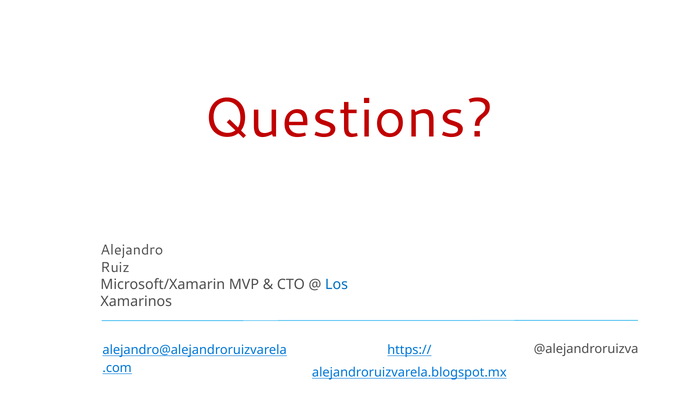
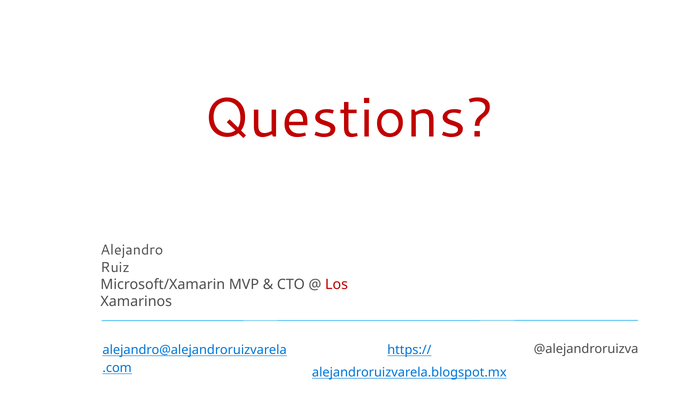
Los colour: blue -> red
